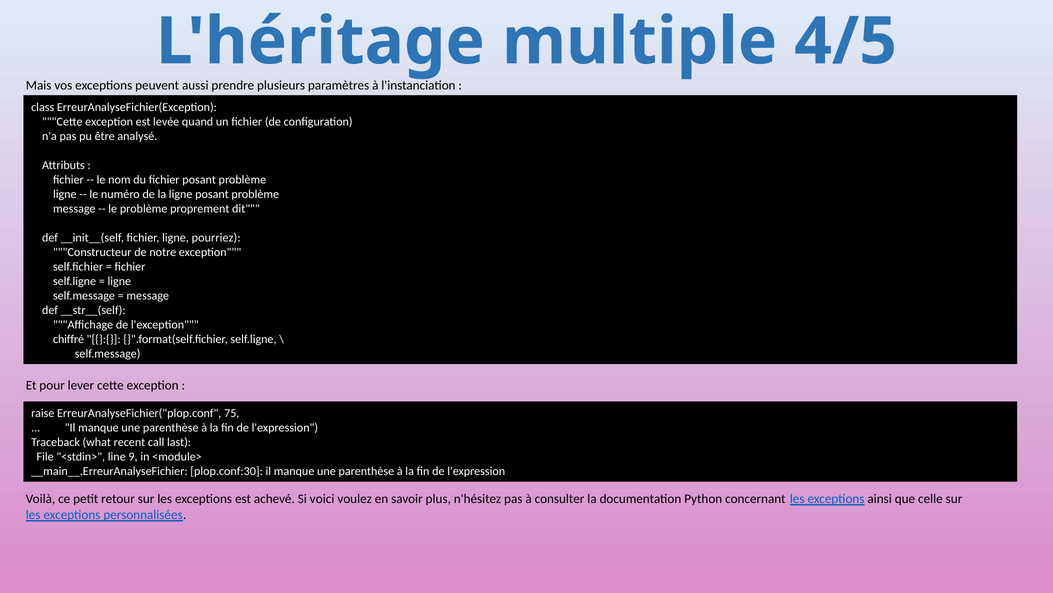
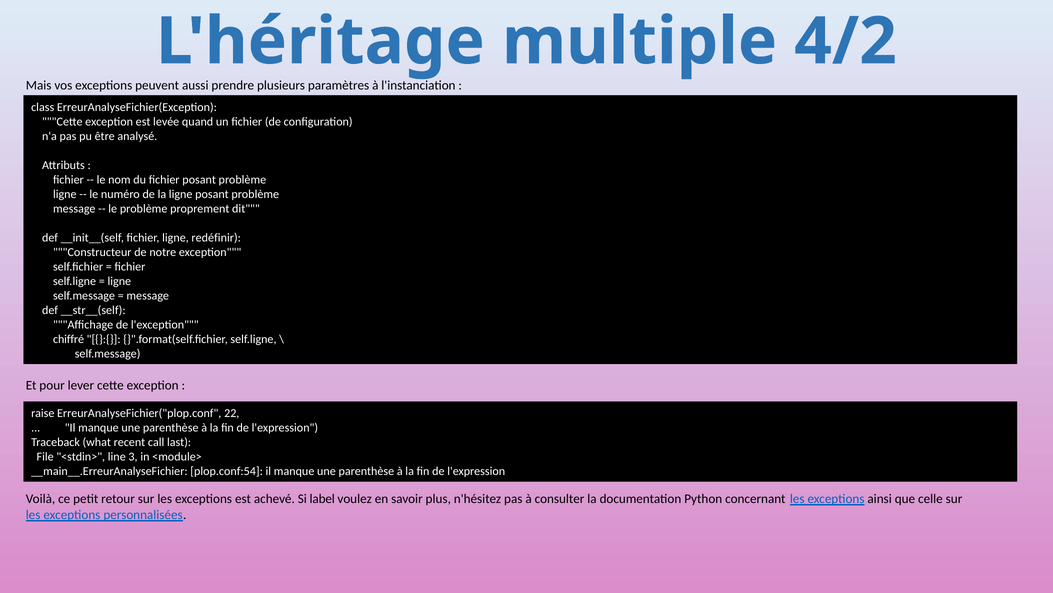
4/5: 4/5 -> 4/2
pourriez: pourriez -> redéfinir
75: 75 -> 22
9: 9 -> 3
plop.conf:30: plop.conf:30 -> plop.conf:54
voici: voici -> label
